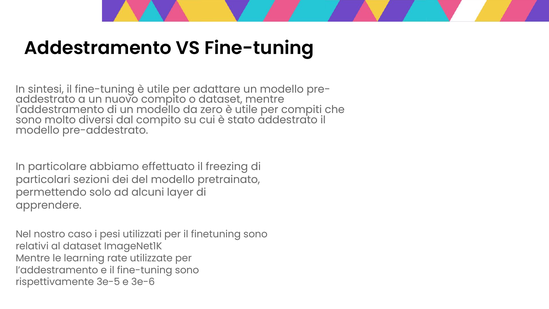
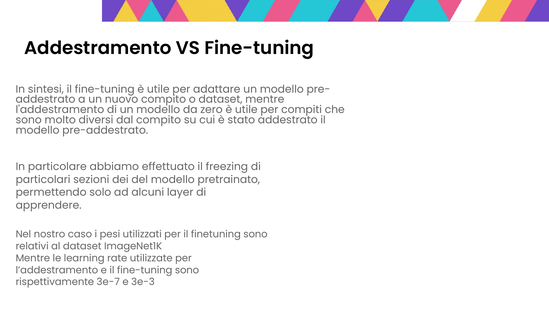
3e-5: 3e-5 -> 3e-7
3e-6: 3e-6 -> 3e-3
